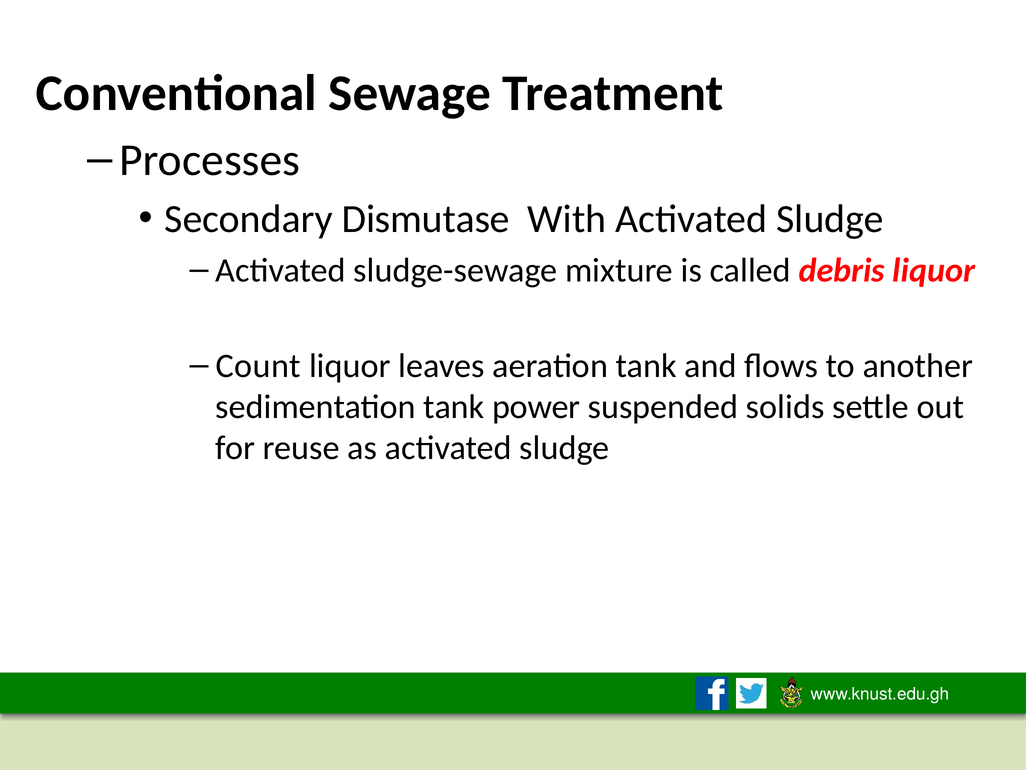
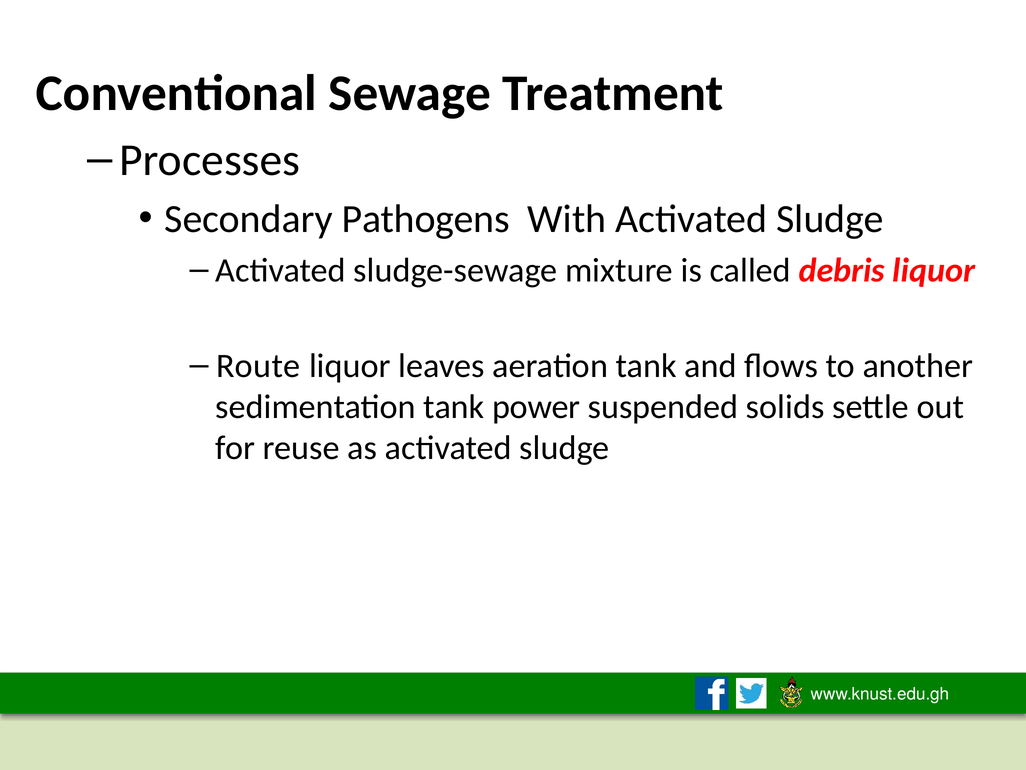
Dismutase: Dismutase -> Pathogens
Count: Count -> Route
